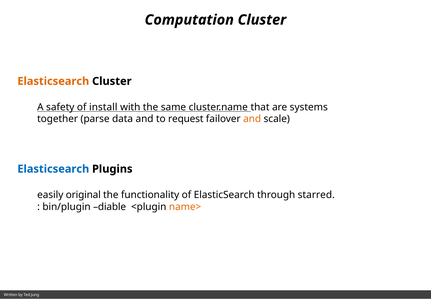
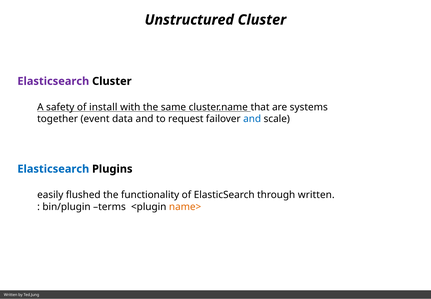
Computation: Computation -> Unstructured
Elasticsearch at (53, 81) colour: orange -> purple
parse: parse -> event
and at (252, 119) colour: orange -> blue
original: original -> flushed
through starred: starred -> written
diable: diable -> terms
